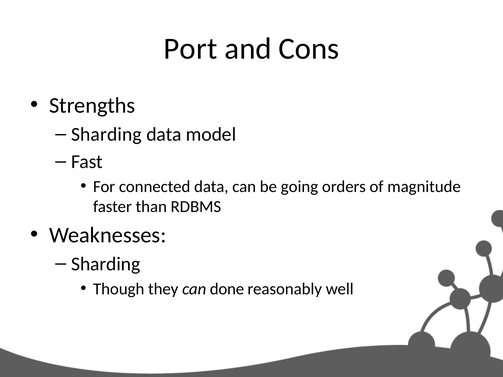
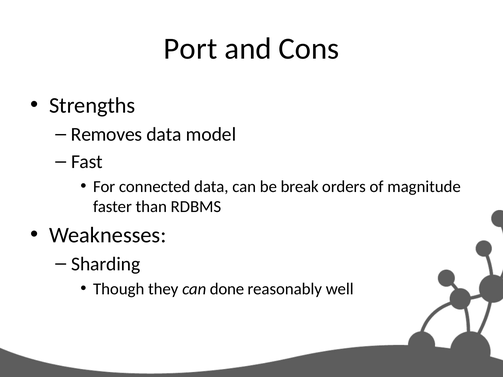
Sharding at (106, 134): Sharding -> Removes
going: going -> break
